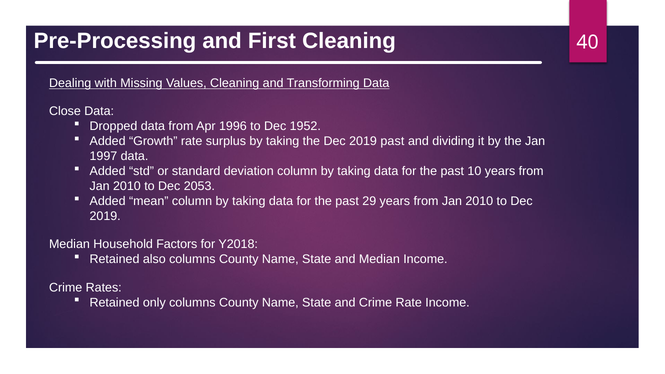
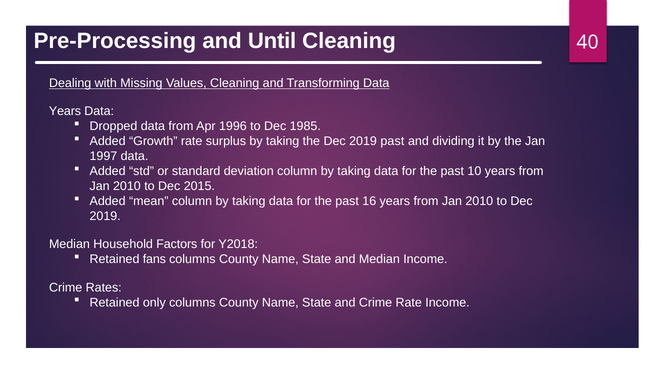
First: First -> Until
Close at (65, 111): Close -> Years
1952: 1952 -> 1985
2053: 2053 -> 2015
29: 29 -> 16
also: also -> fans
